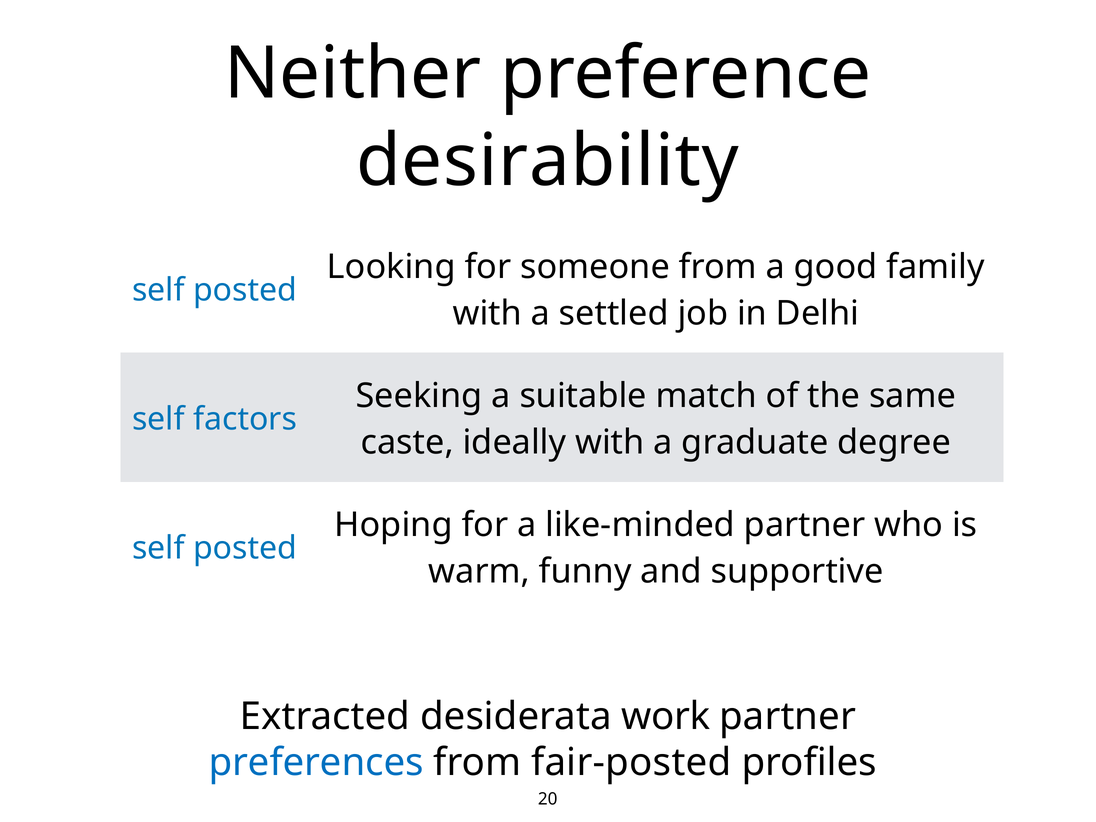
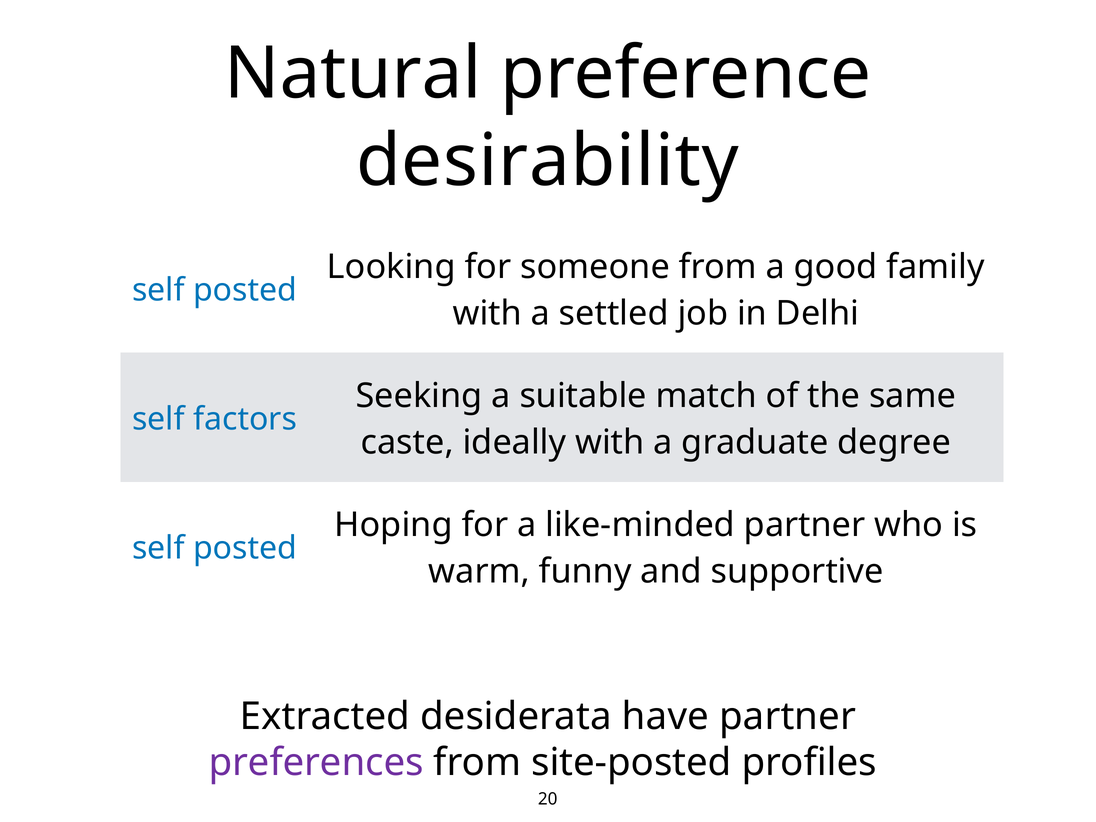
Neither: Neither -> Natural
work: work -> have
preferences colour: blue -> purple
fair-posted: fair-posted -> site-posted
